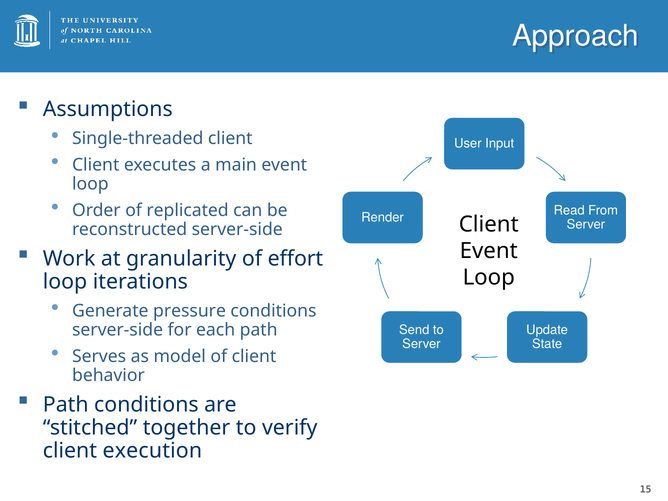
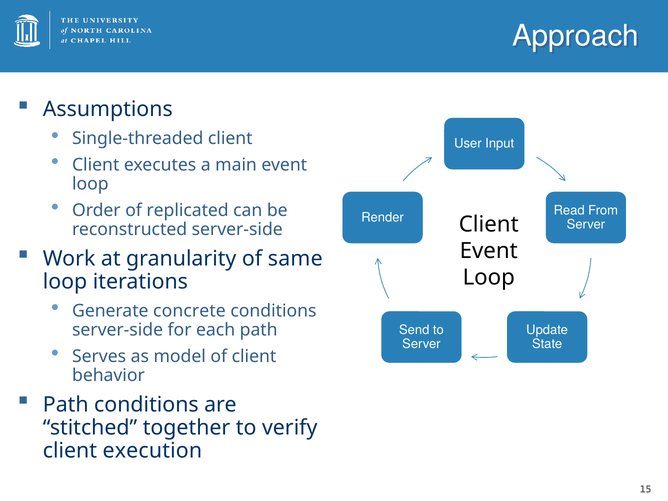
effort: effort -> same
pressure: pressure -> concrete
